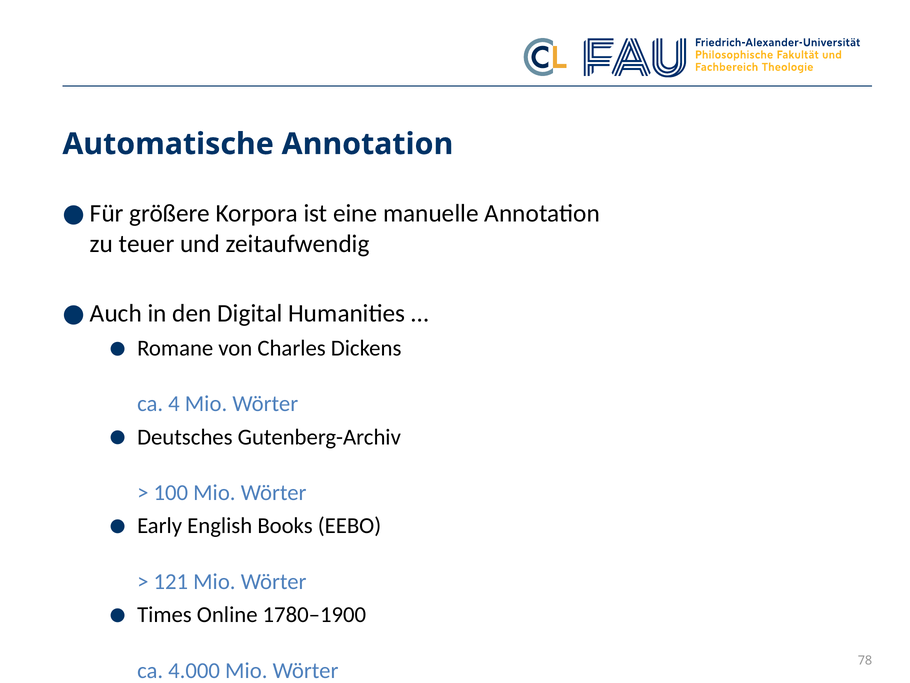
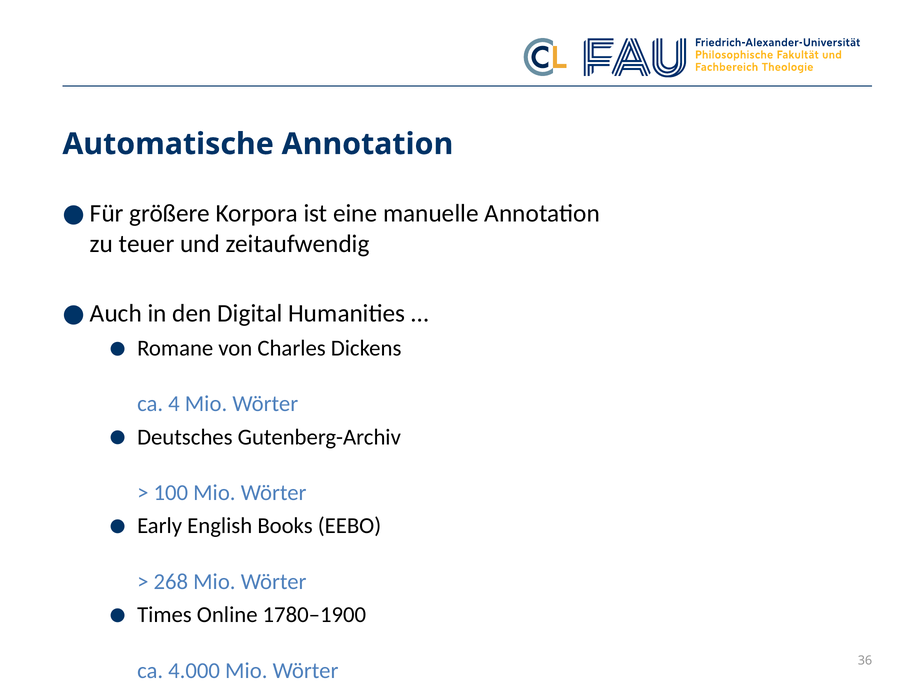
121: 121 -> 268
78: 78 -> 36
